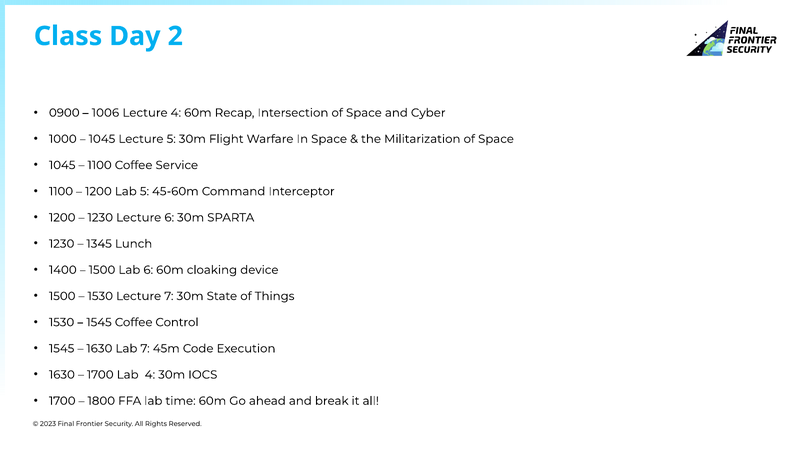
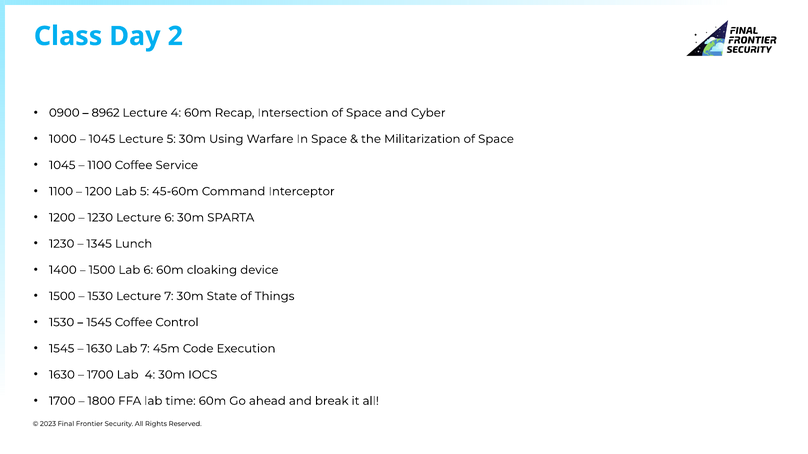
1006: 1006 -> 8962
Flight: Flight -> Using
